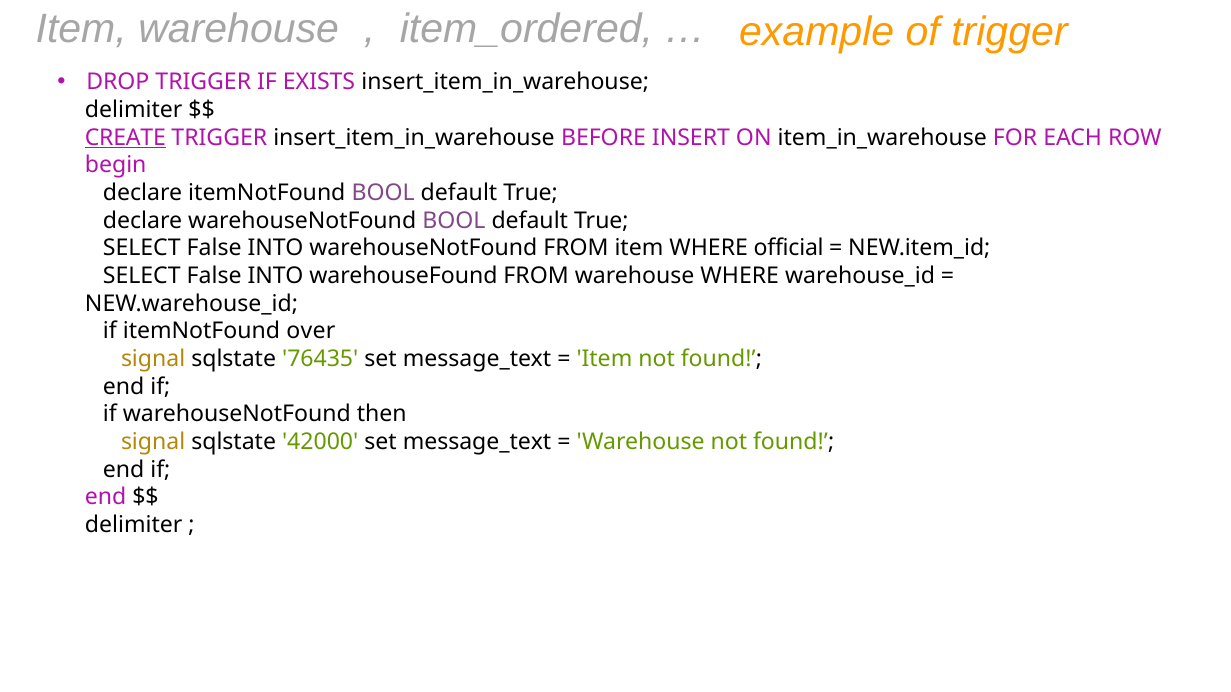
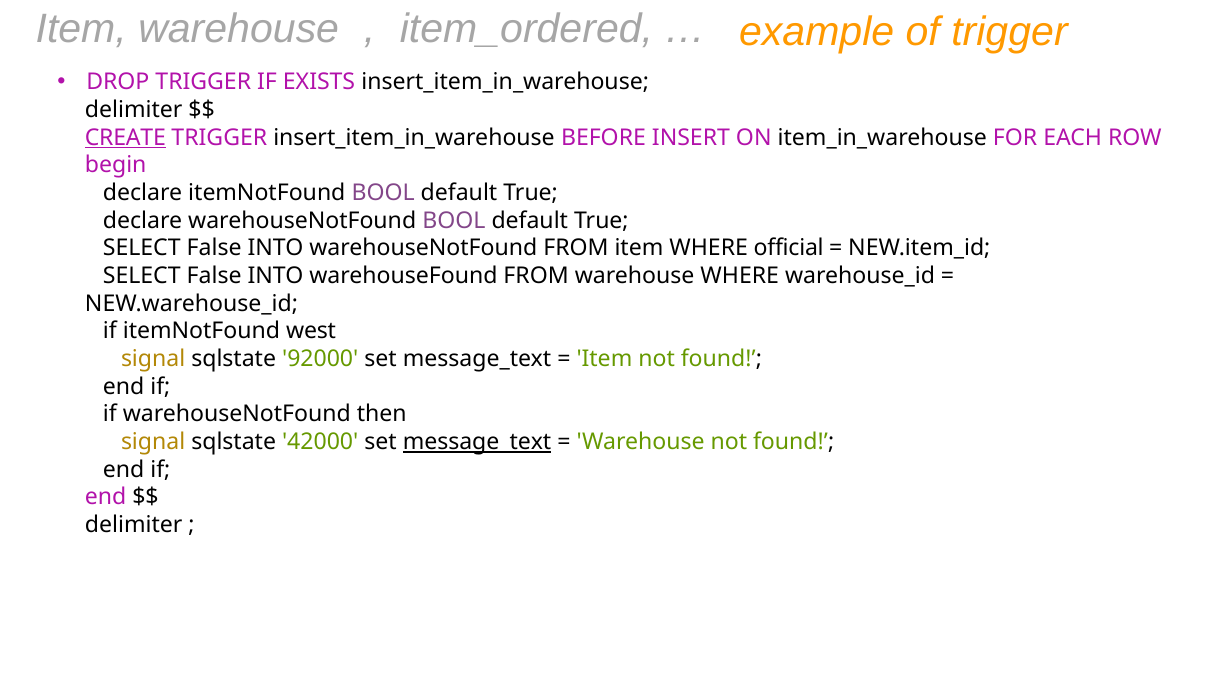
over: over -> west
76435: 76435 -> 92000
message_text at (477, 442) underline: none -> present
